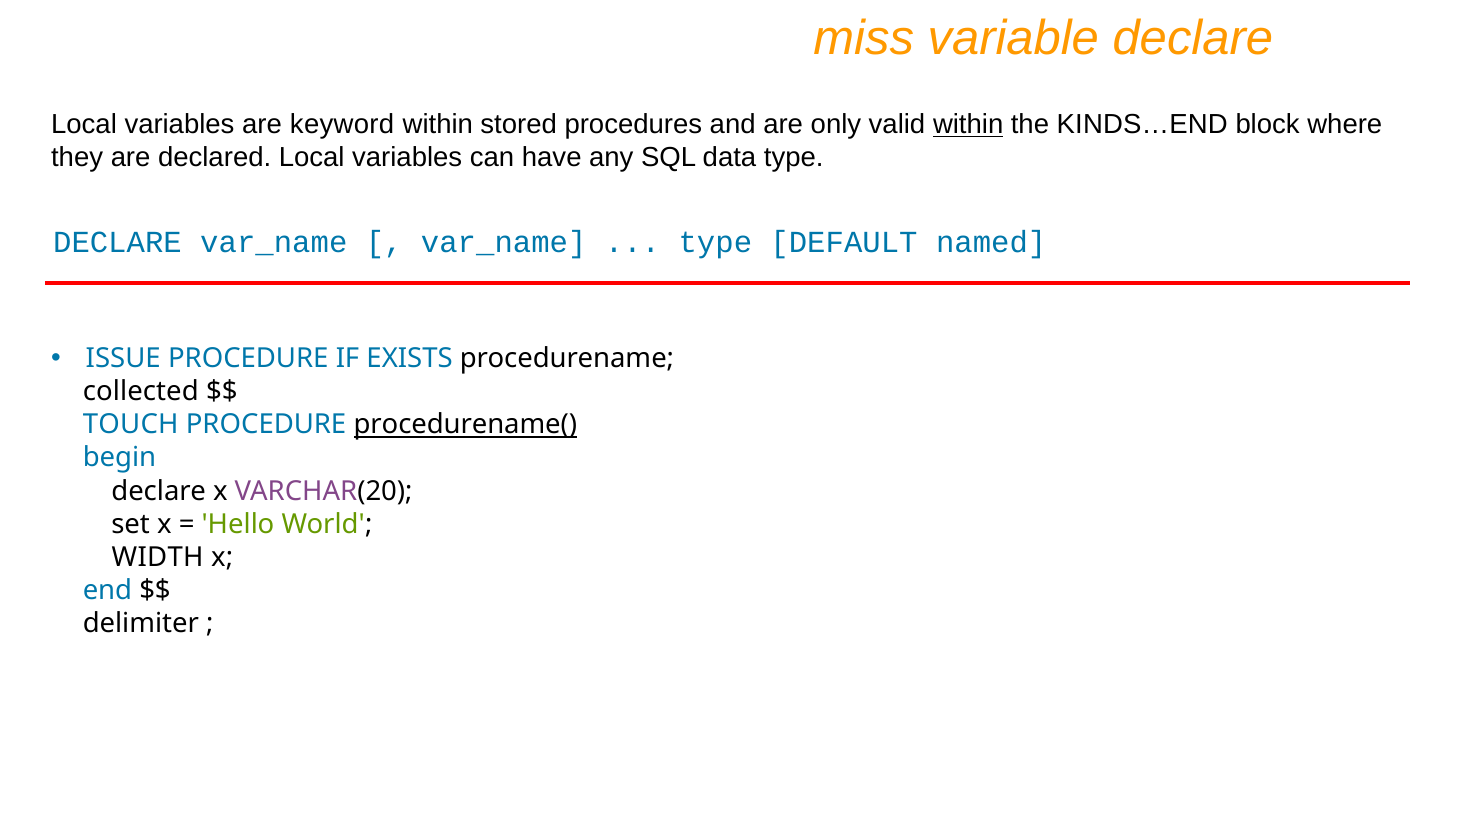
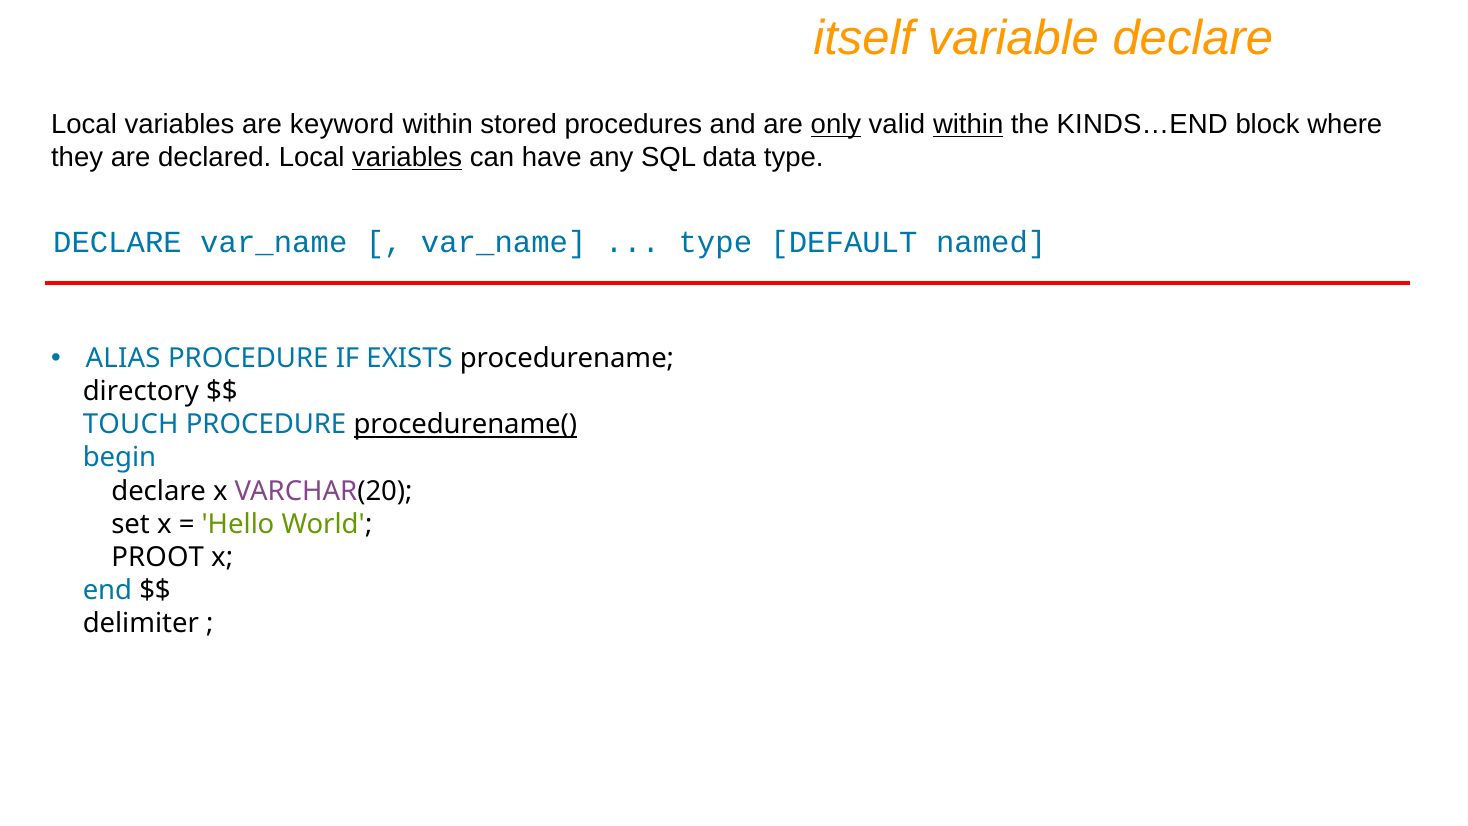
miss: miss -> itself
only underline: none -> present
variables at (407, 158) underline: none -> present
ISSUE: ISSUE -> ALIAS
collected: collected -> directory
WIDTH: WIDTH -> PROOT
